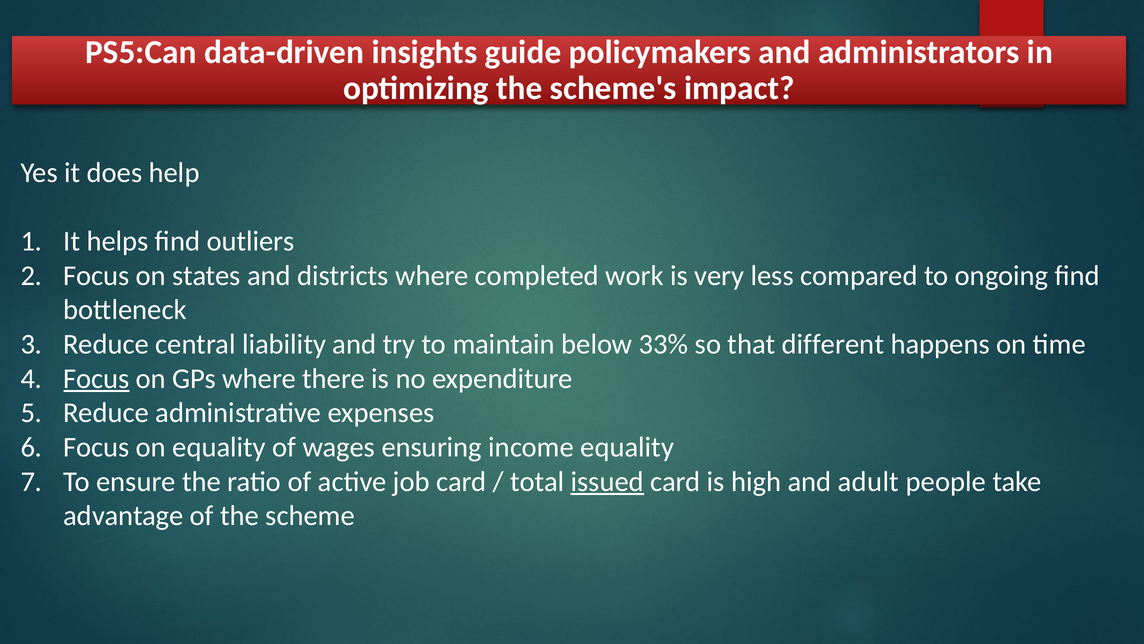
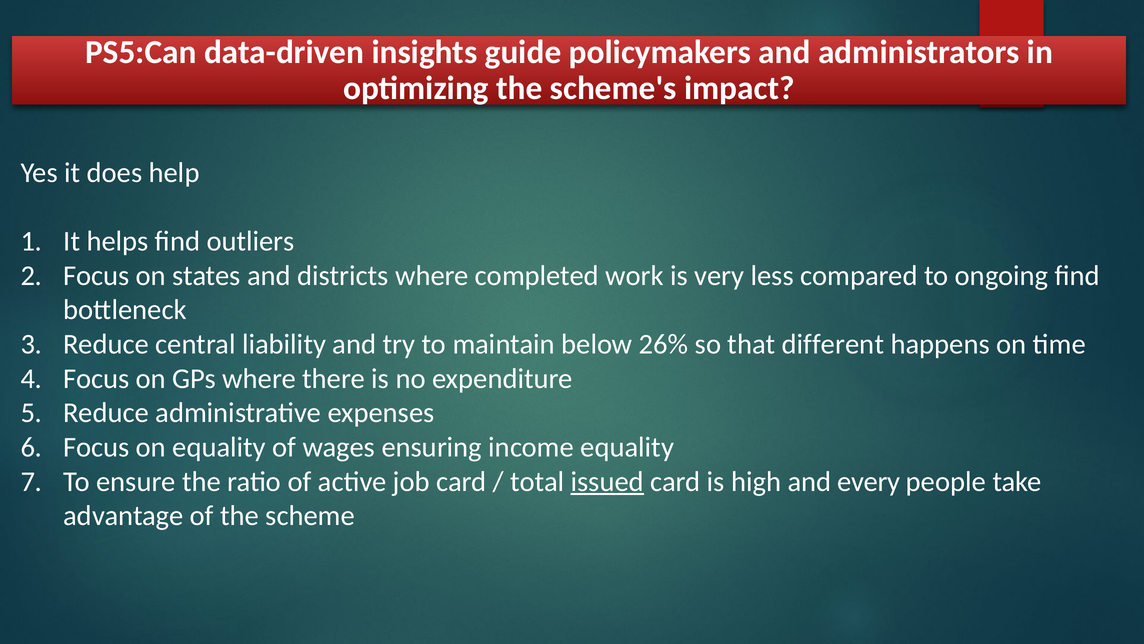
33%: 33% -> 26%
Focus at (96, 378) underline: present -> none
adult: adult -> every
